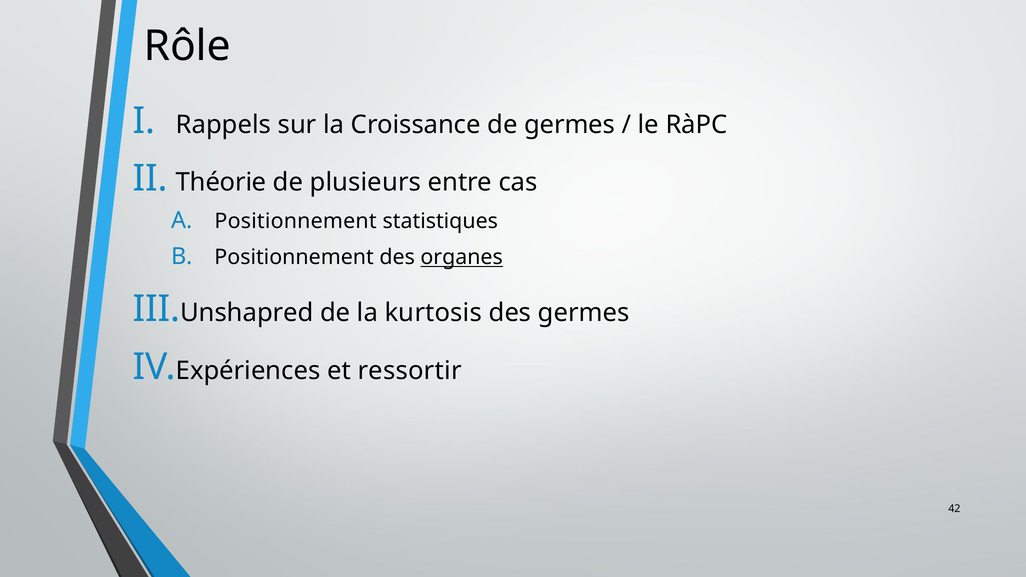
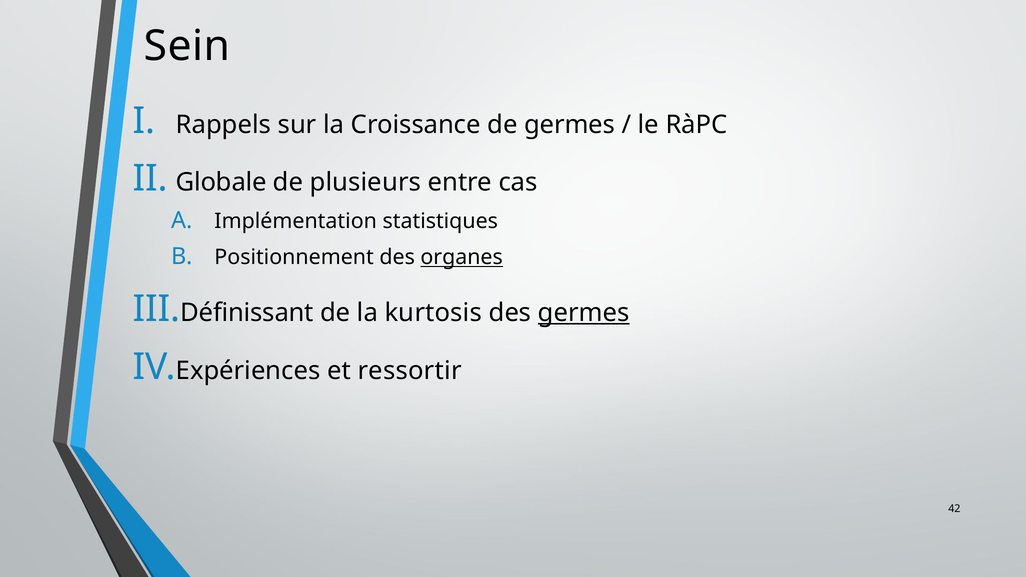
Rôle: Rôle -> Sein
Théorie: Théorie -> Globale
Positionnement at (296, 221): Positionnement -> Implémentation
Unshapred: Unshapred -> Définissant
germes at (584, 313) underline: none -> present
